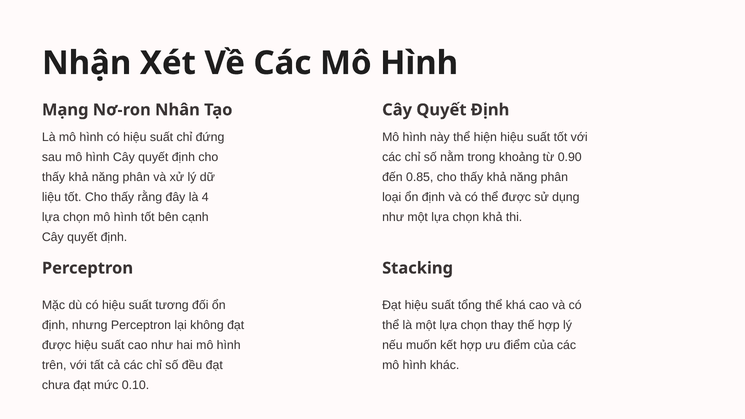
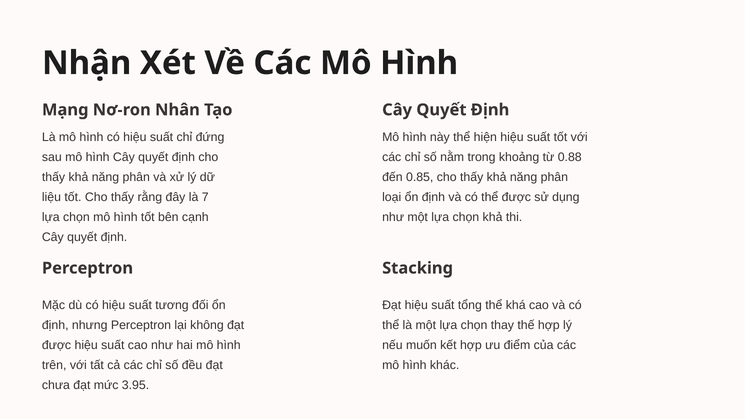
0.90: 0.90 -> 0.88
4: 4 -> 7
0.10: 0.10 -> 3.95
